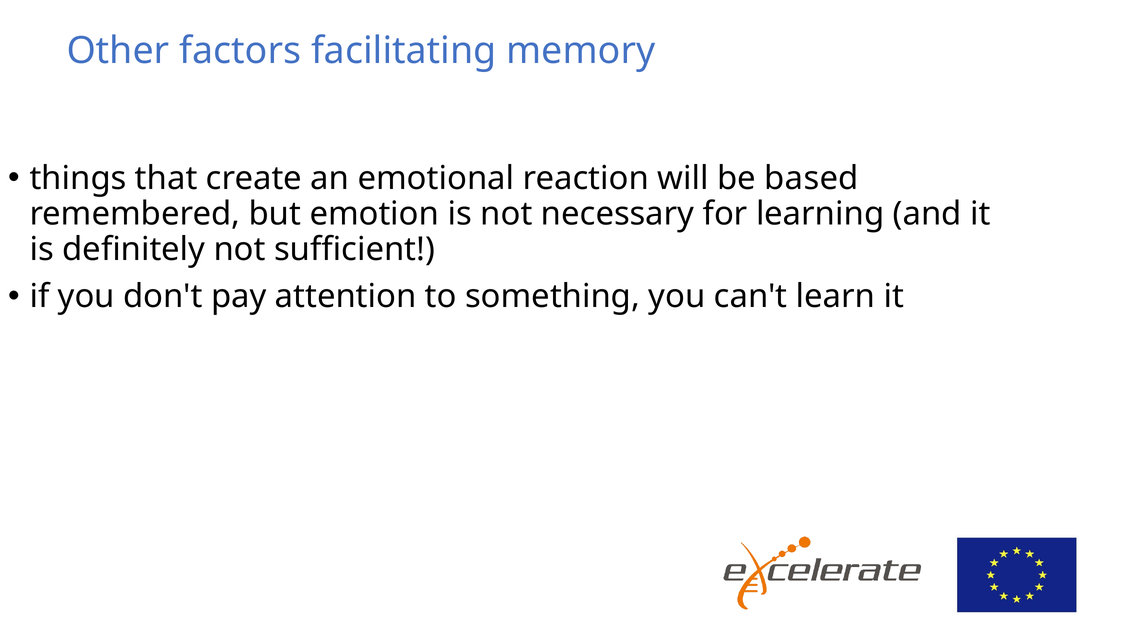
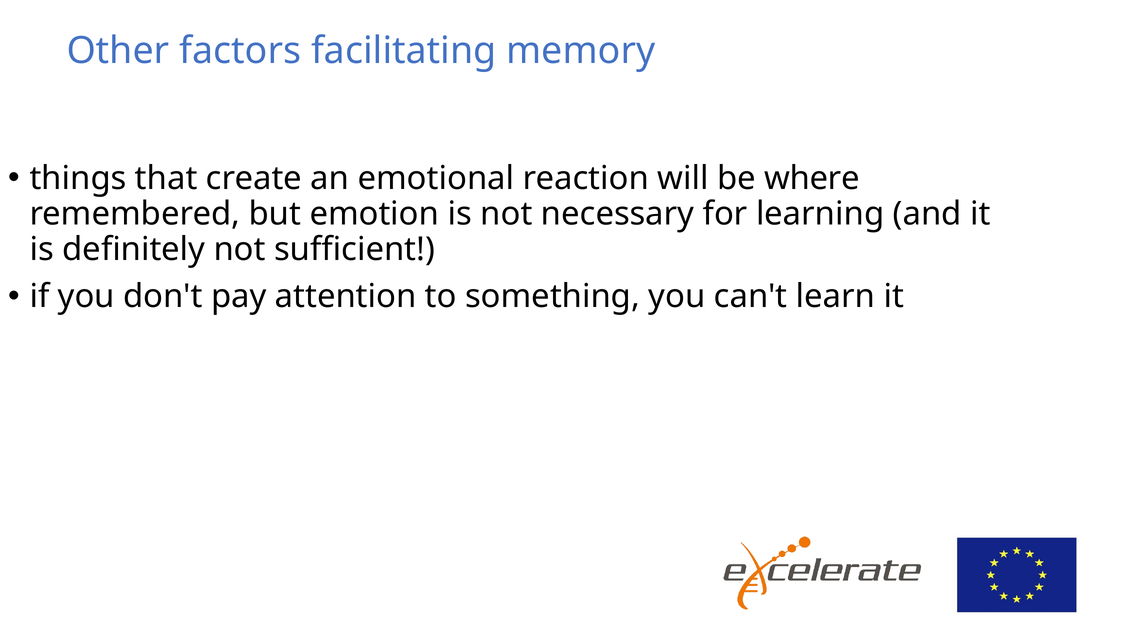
based: based -> where
